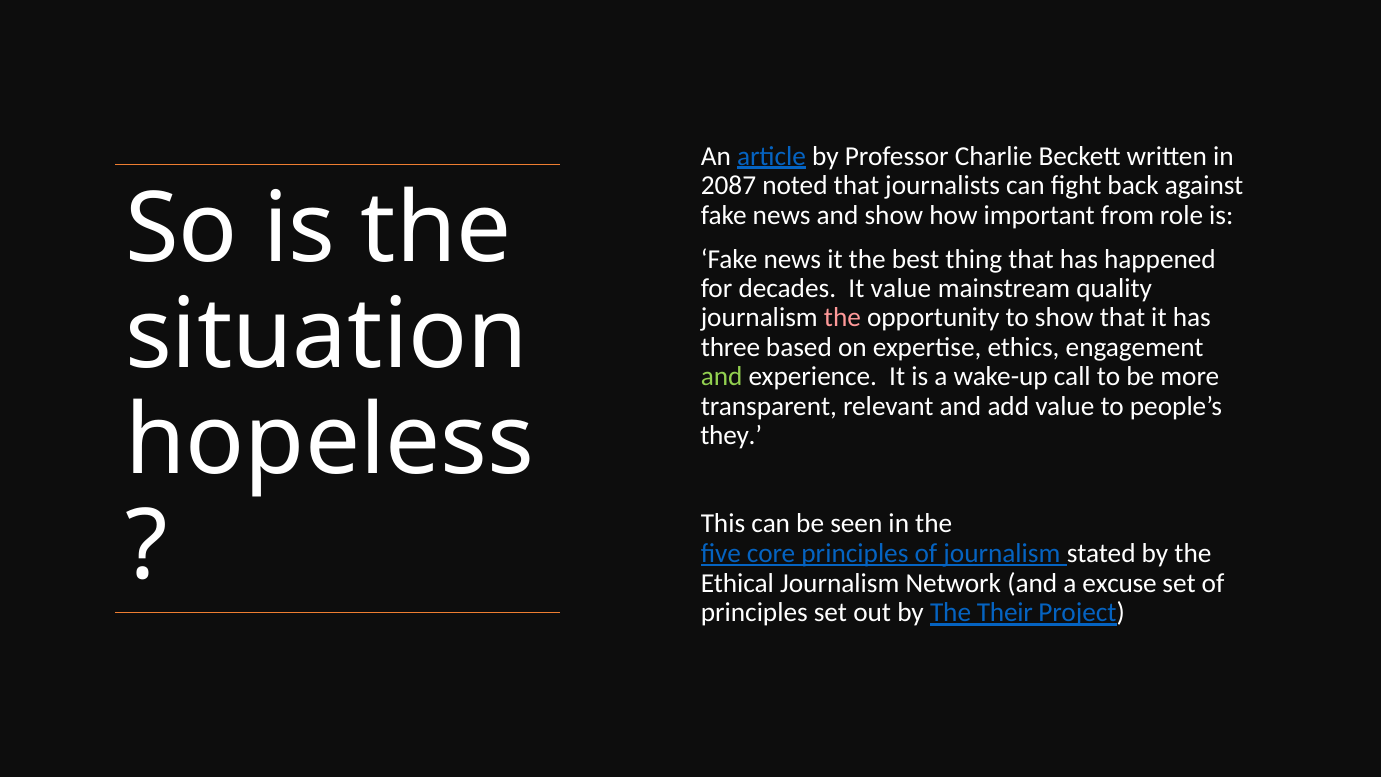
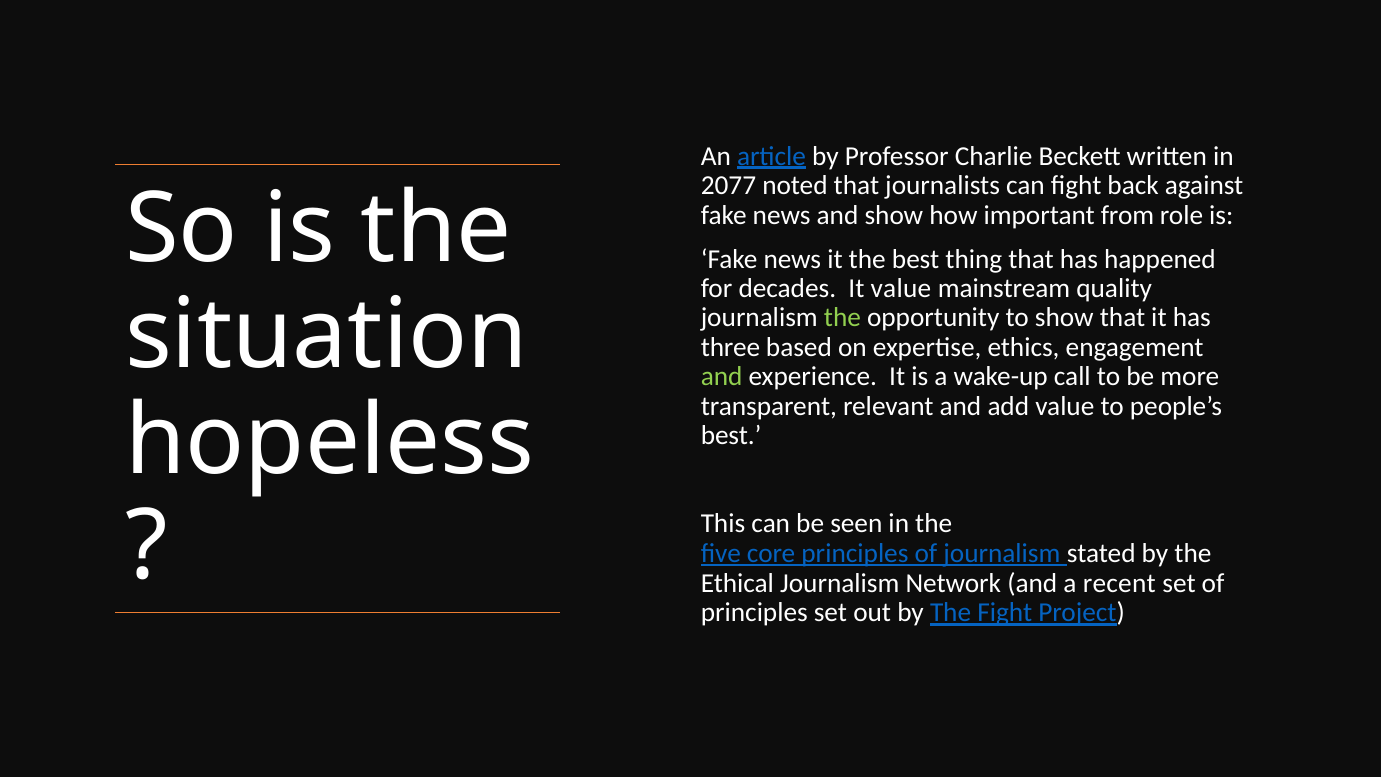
2087: 2087 -> 2077
the at (842, 318) colour: pink -> light green
they at (731, 436): they -> best
excuse: excuse -> recent
The Their: Their -> Fight
